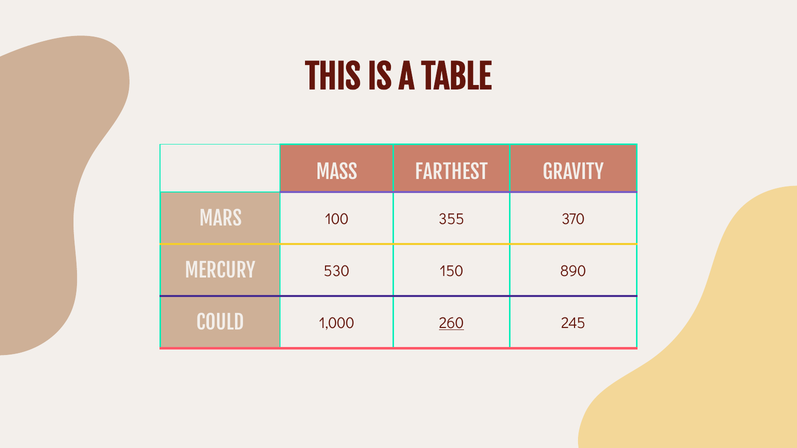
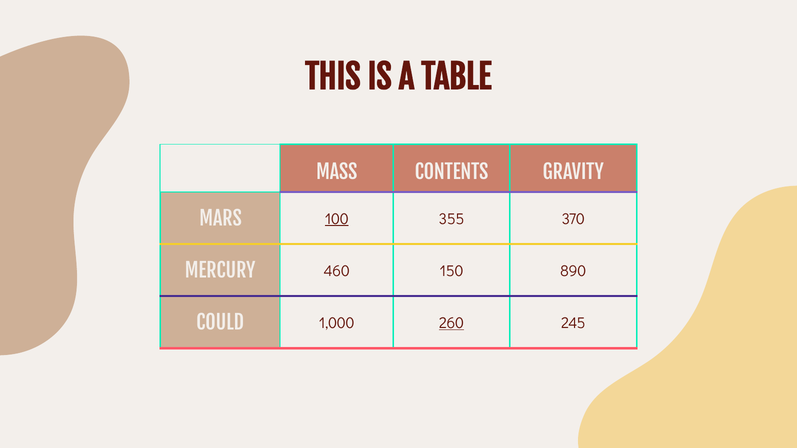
FARTHEST: FARTHEST -> CONTENTS
100 underline: none -> present
530: 530 -> 460
